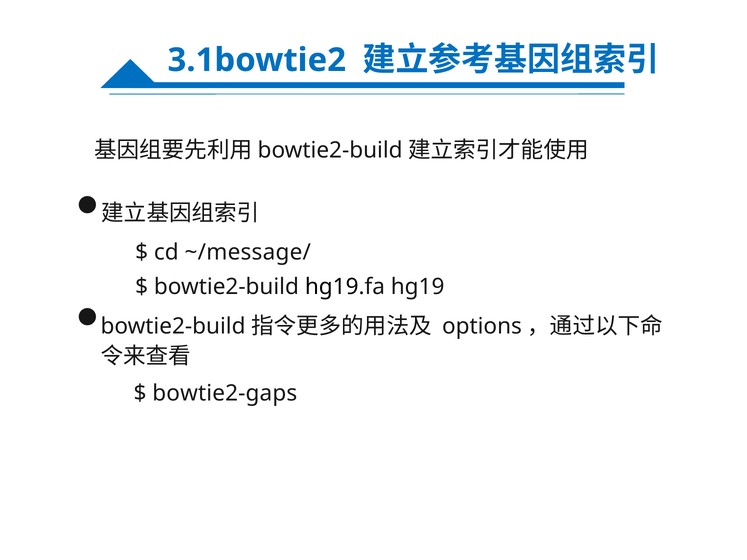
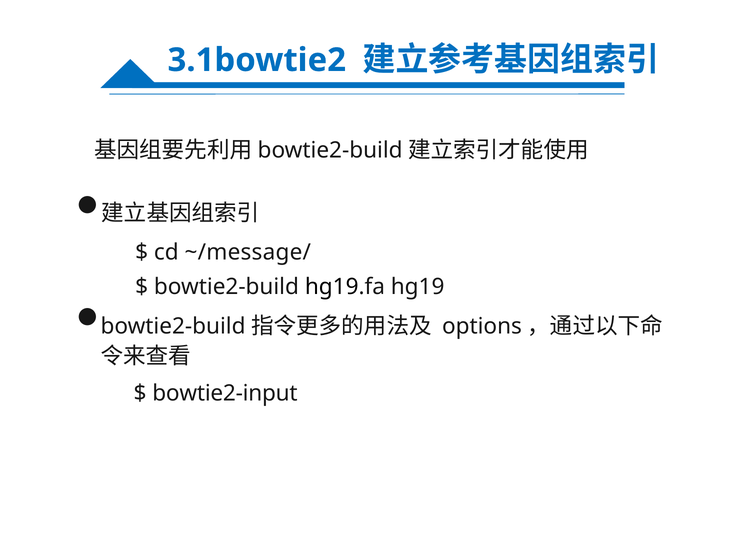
bowtie2-gaps: bowtie2-gaps -> bowtie2-input
